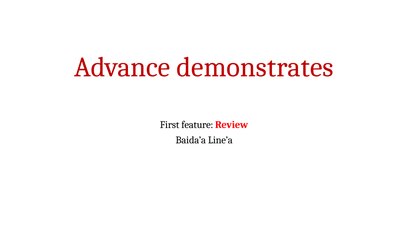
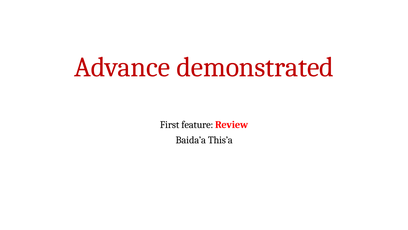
demonstrates: demonstrates -> demonstrated
Line’a: Line’a -> This’a
